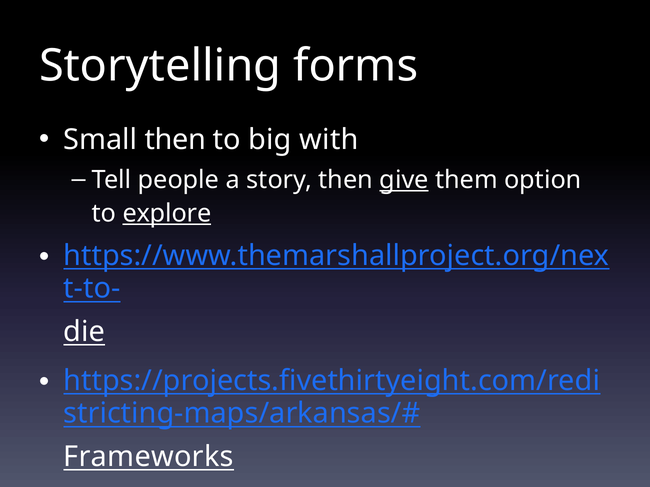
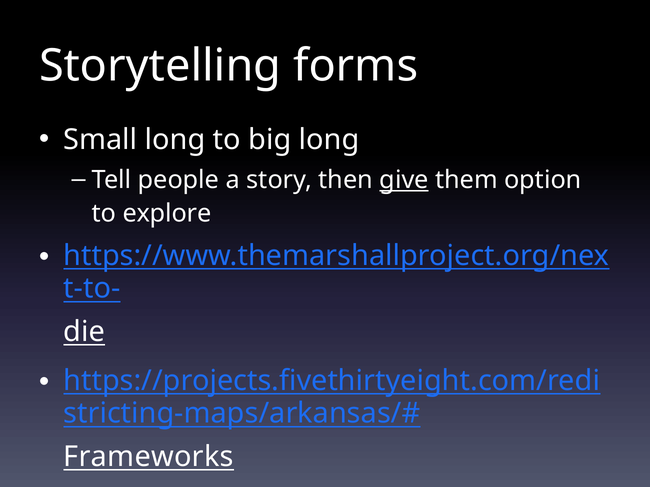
Small then: then -> long
big with: with -> long
explore underline: present -> none
